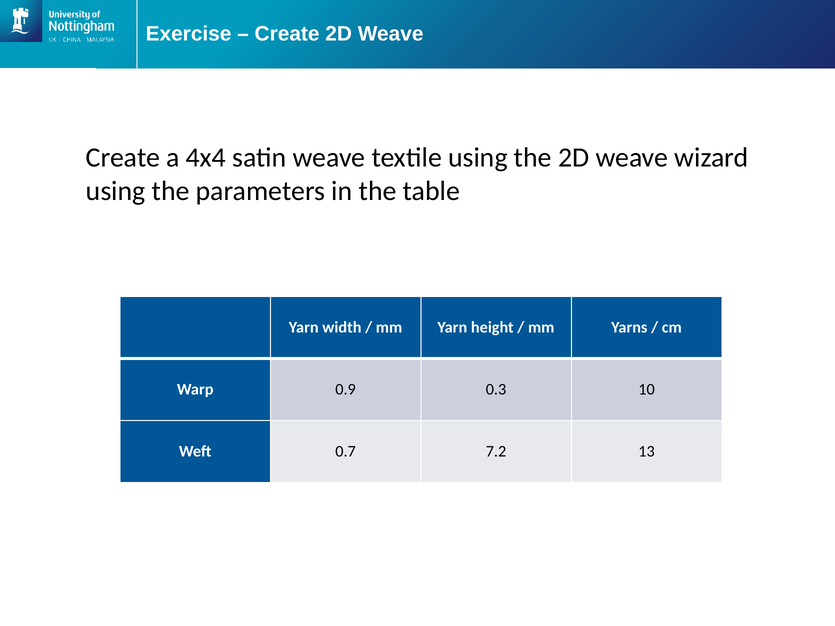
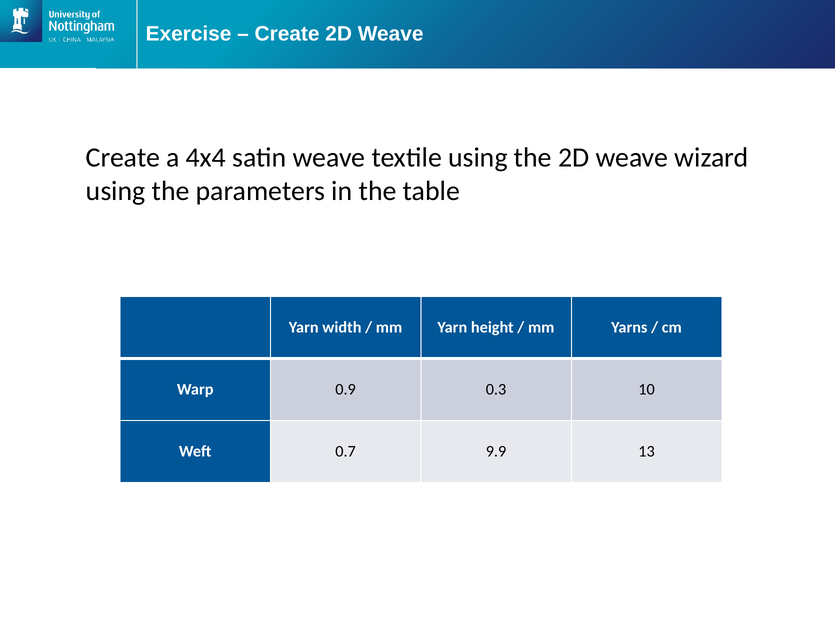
7.2: 7.2 -> 9.9
